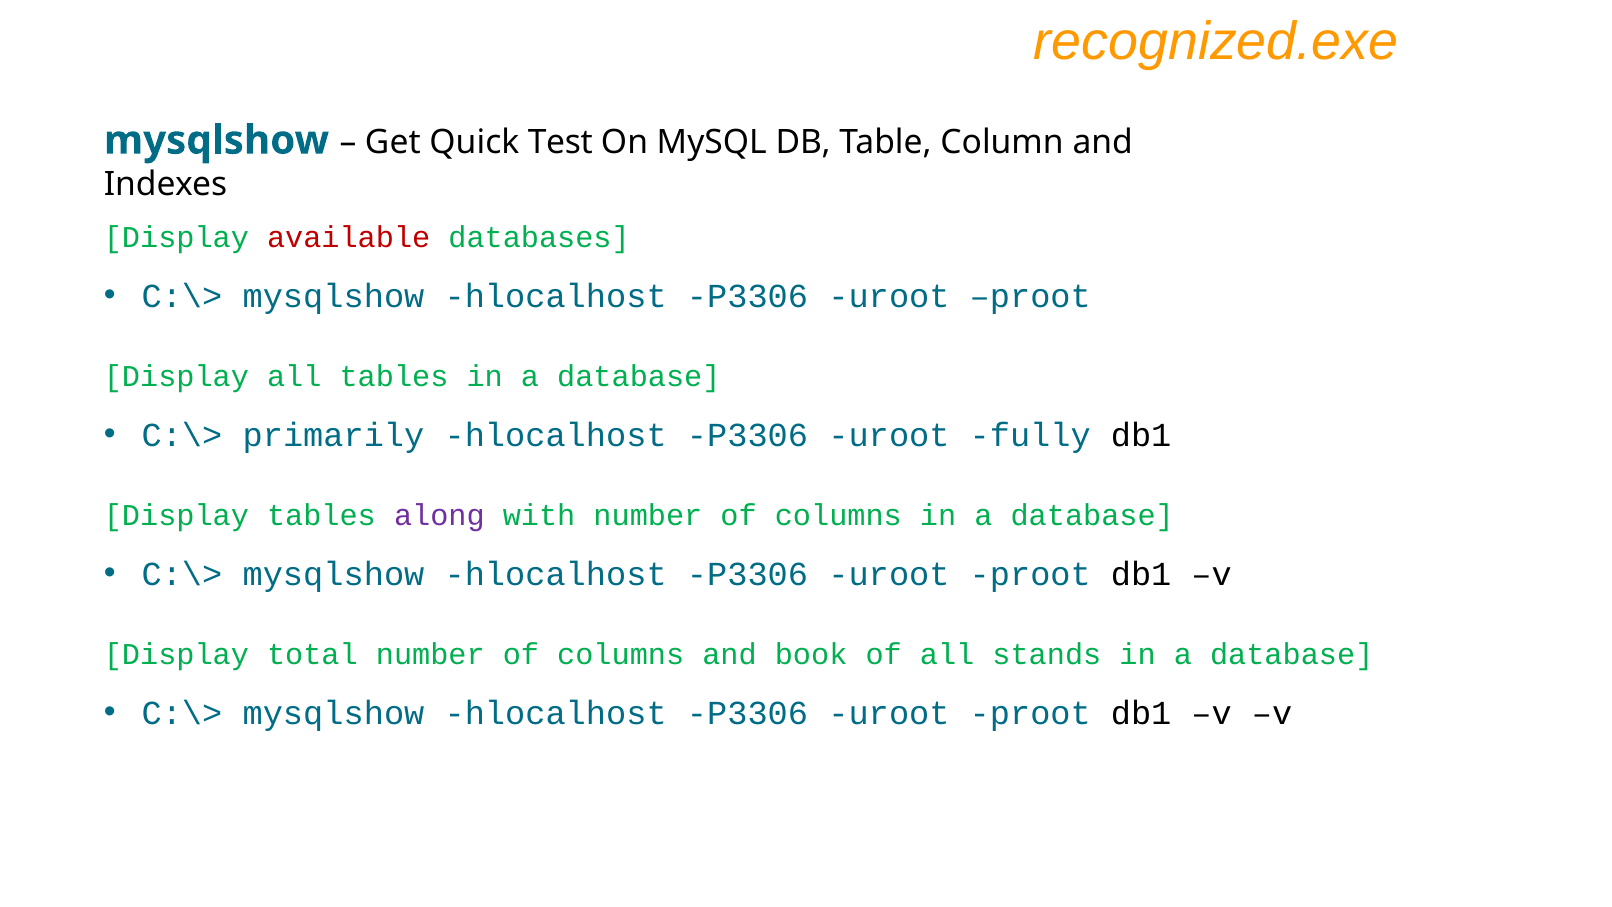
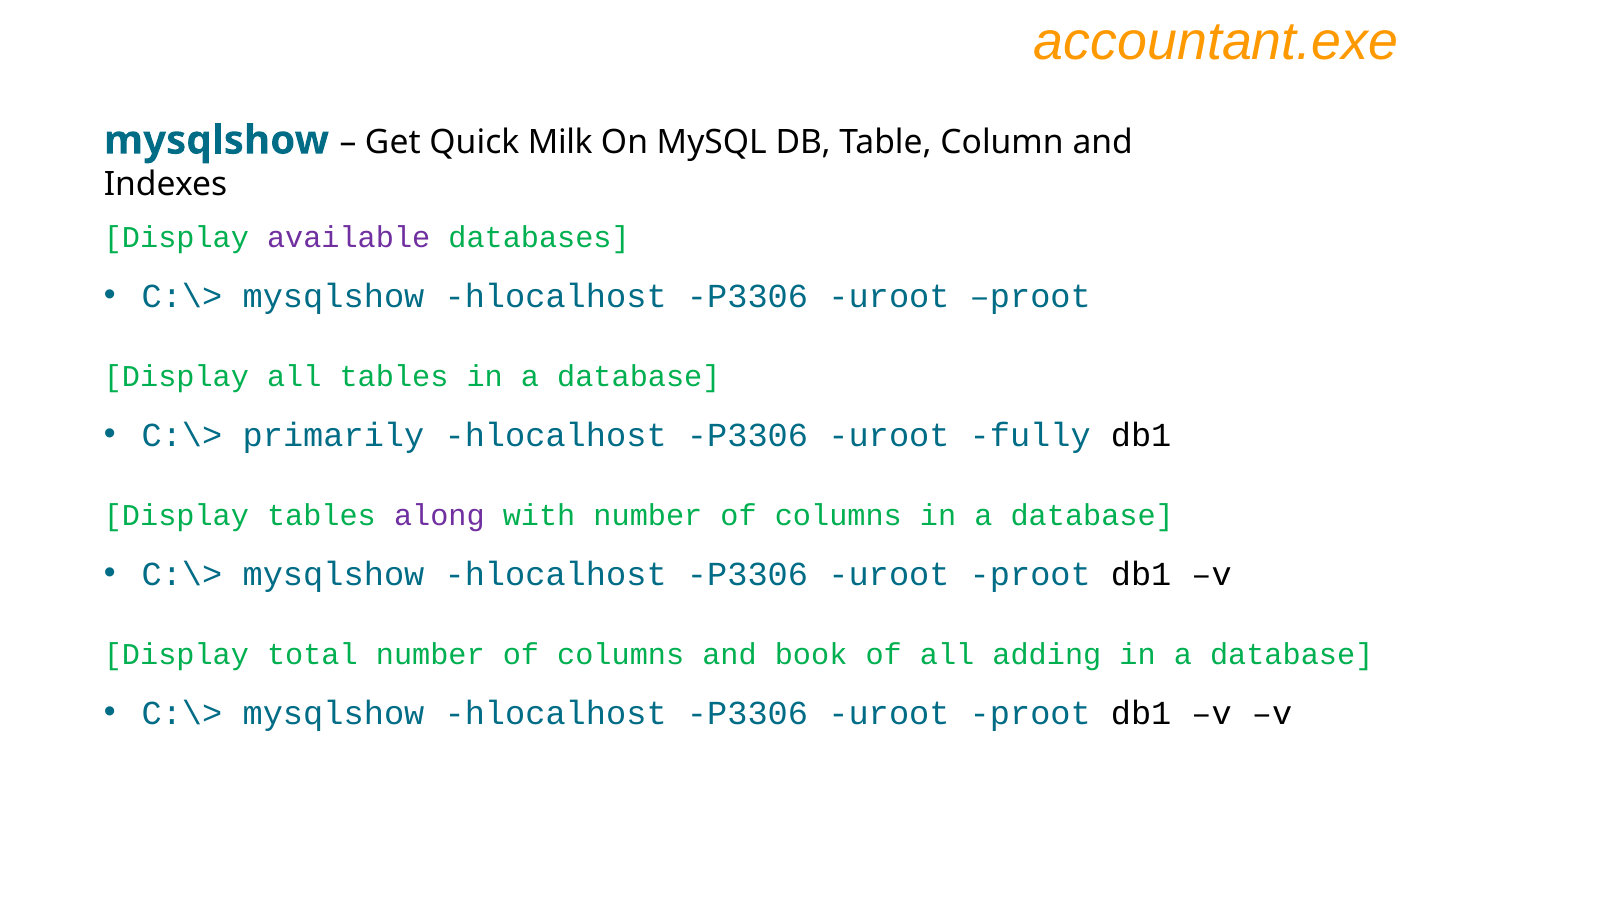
recognized.exe: recognized.exe -> accountant.exe
Test: Test -> Milk
available colour: red -> purple
stands: stands -> adding
